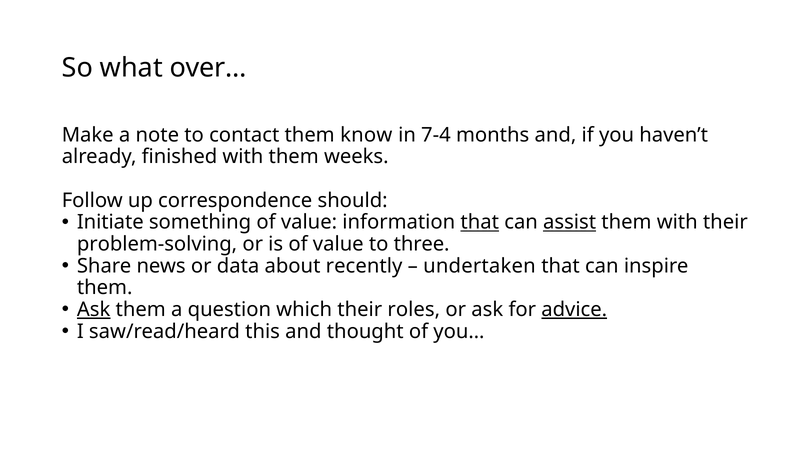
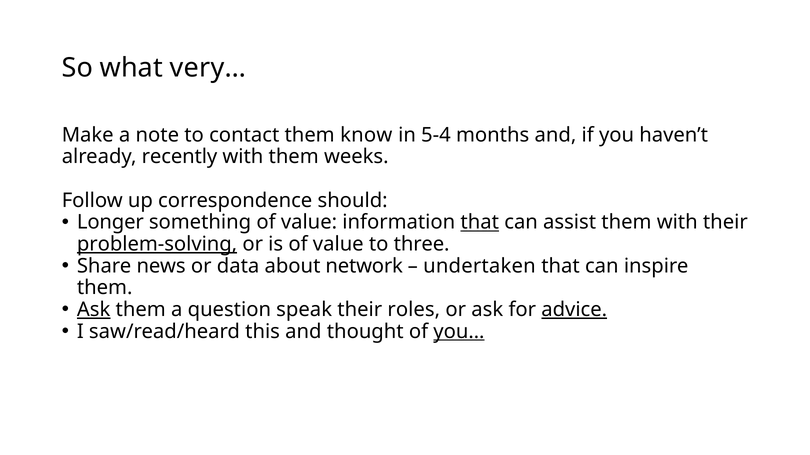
over…: over… -> very…
7-4: 7-4 -> 5-4
finished: finished -> recently
Initiate: Initiate -> Longer
assist underline: present -> none
problem-solving underline: none -> present
recently: recently -> network
which: which -> speak
you… underline: none -> present
